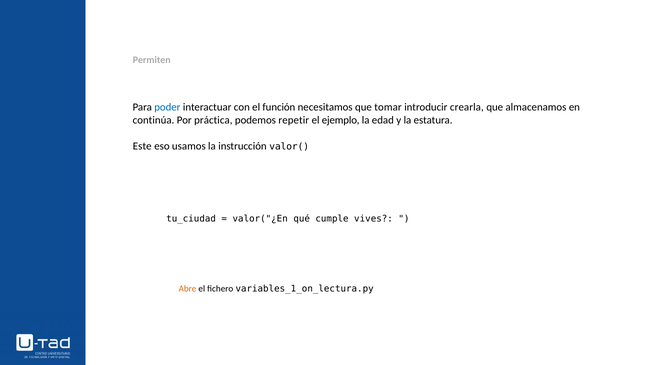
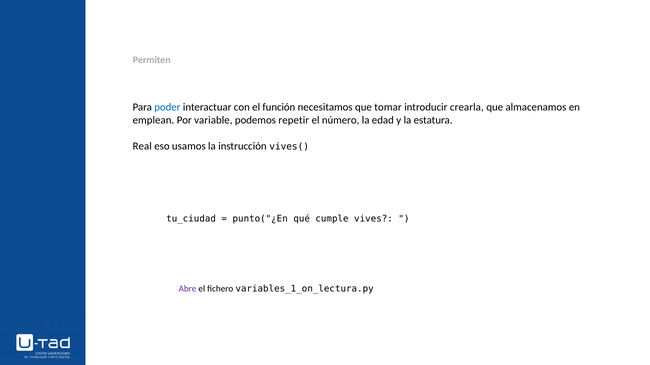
continúa: continúa -> emplean
práctica: práctica -> variable
ejemplo: ejemplo -> número
Este: Este -> Real
valor(: valor( -> vives(
valor("¿En: valor("¿En -> punto("¿En
Abre colour: orange -> purple
